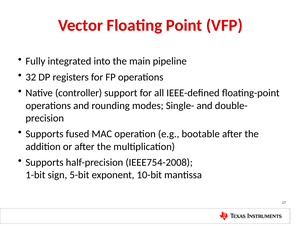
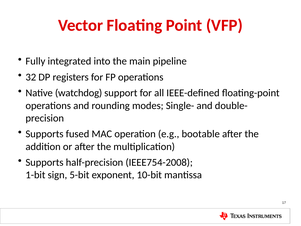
controller: controller -> watchdog
